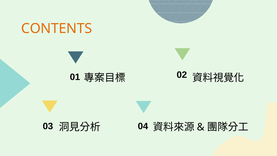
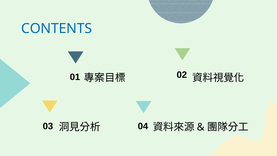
CONTENTS colour: orange -> blue
